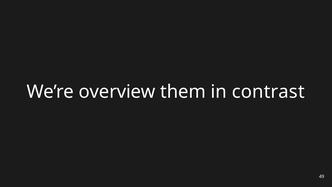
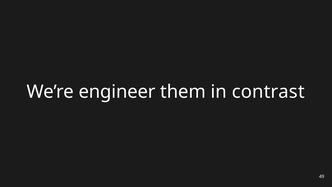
overview: overview -> engineer
